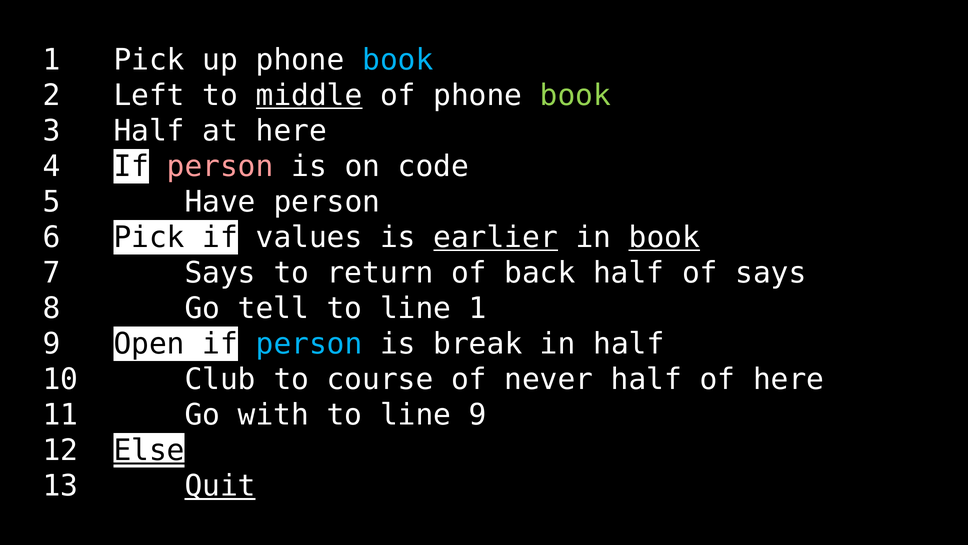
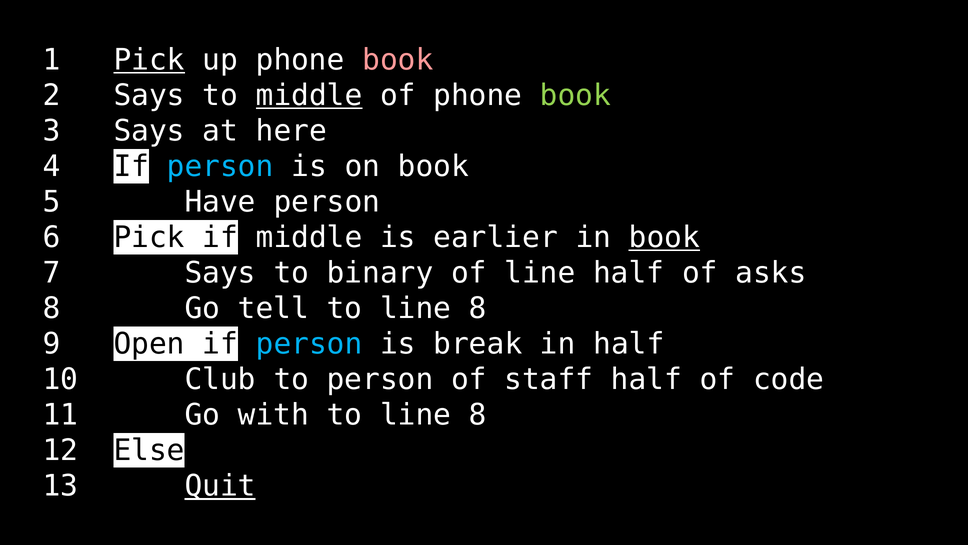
Pick at (149, 60) underline: none -> present
book at (398, 60) colour: light blue -> pink
2 Left: Left -> Says
3 Half: Half -> Says
person at (220, 166) colour: pink -> light blue
on code: code -> book
if values: values -> middle
earlier underline: present -> none
return: return -> binary
of back: back -> line
of says: says -> asks
1 at (478, 308): 1 -> 8
to course: course -> person
never: never -> staff
of here: here -> code
9 at (478, 415): 9 -> 8
Else underline: present -> none
